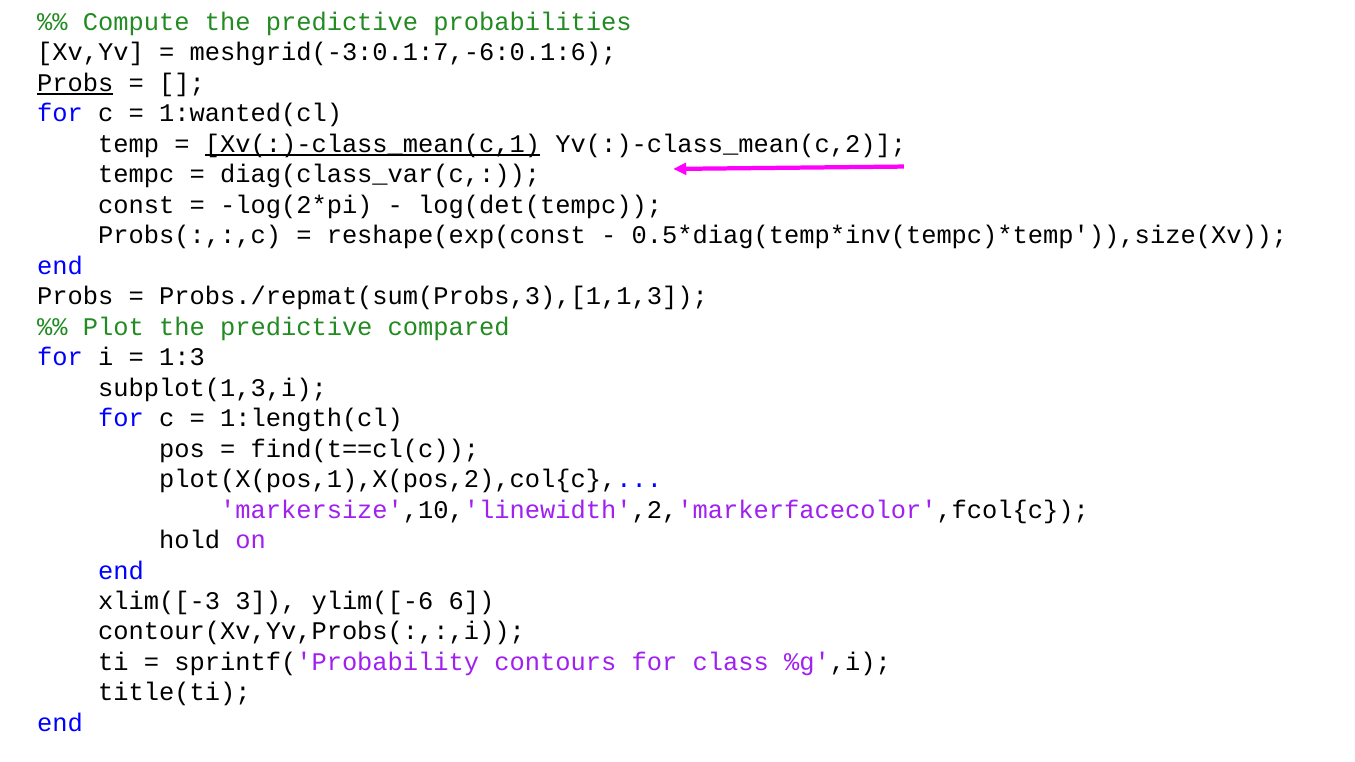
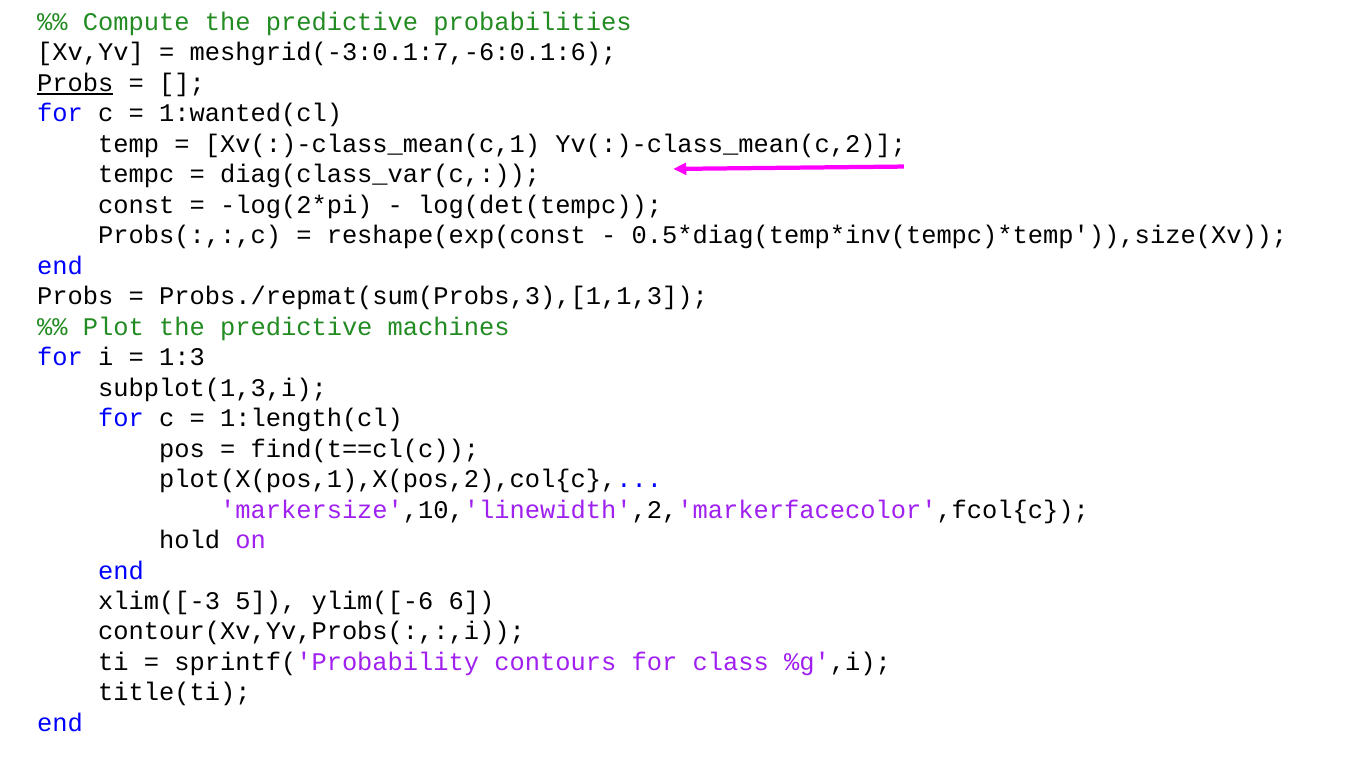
Xv(:)-class_mean(c,1 underline: present -> none
compared: compared -> machines
3: 3 -> 5
